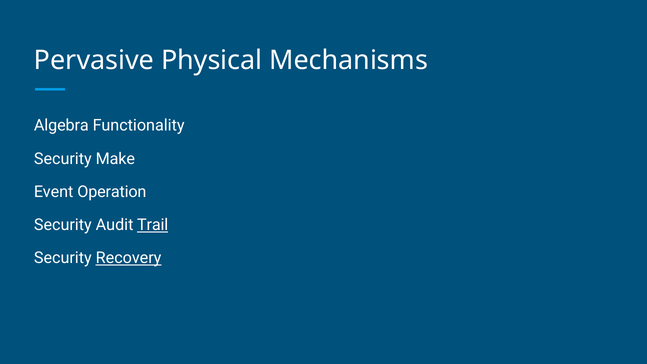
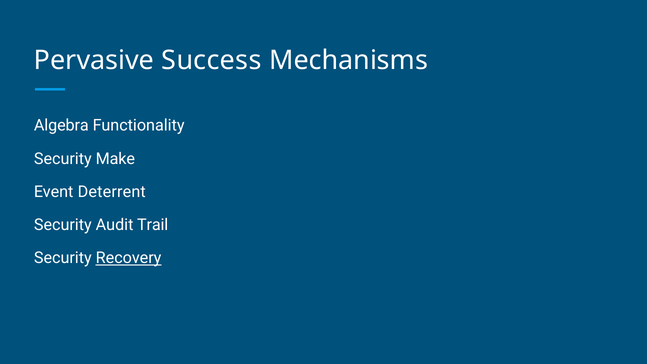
Physical: Physical -> Success
Operation: Operation -> Deterrent
Trail underline: present -> none
